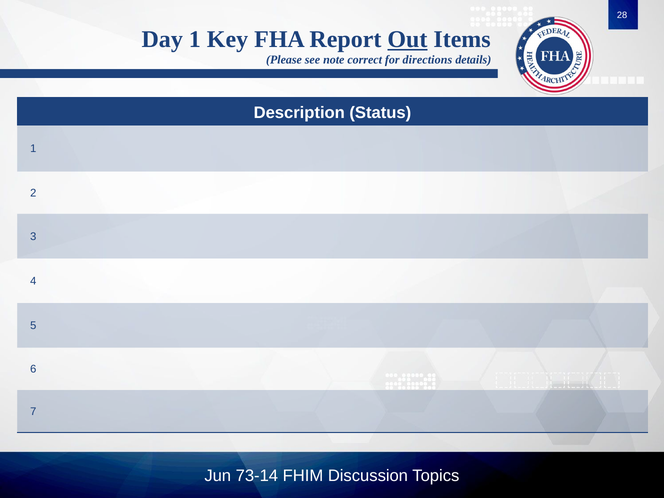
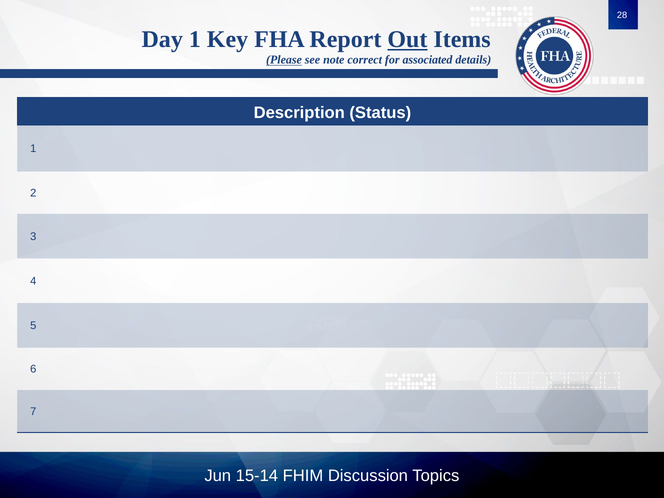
Please underline: none -> present
directions: directions -> associated
73-14: 73-14 -> 15-14
